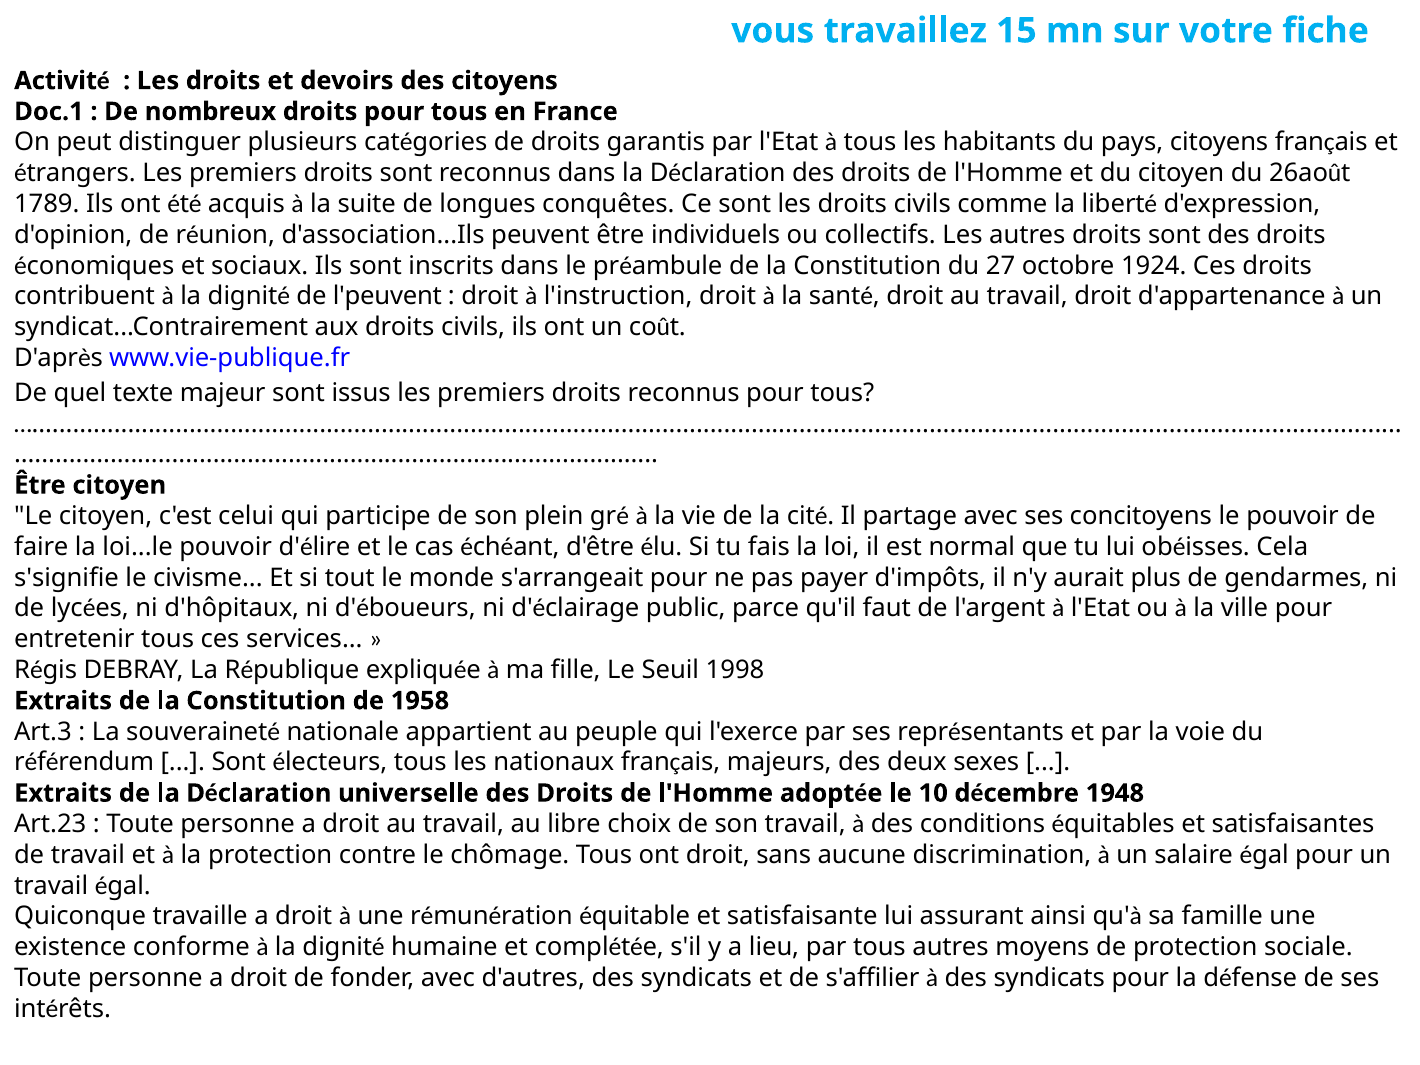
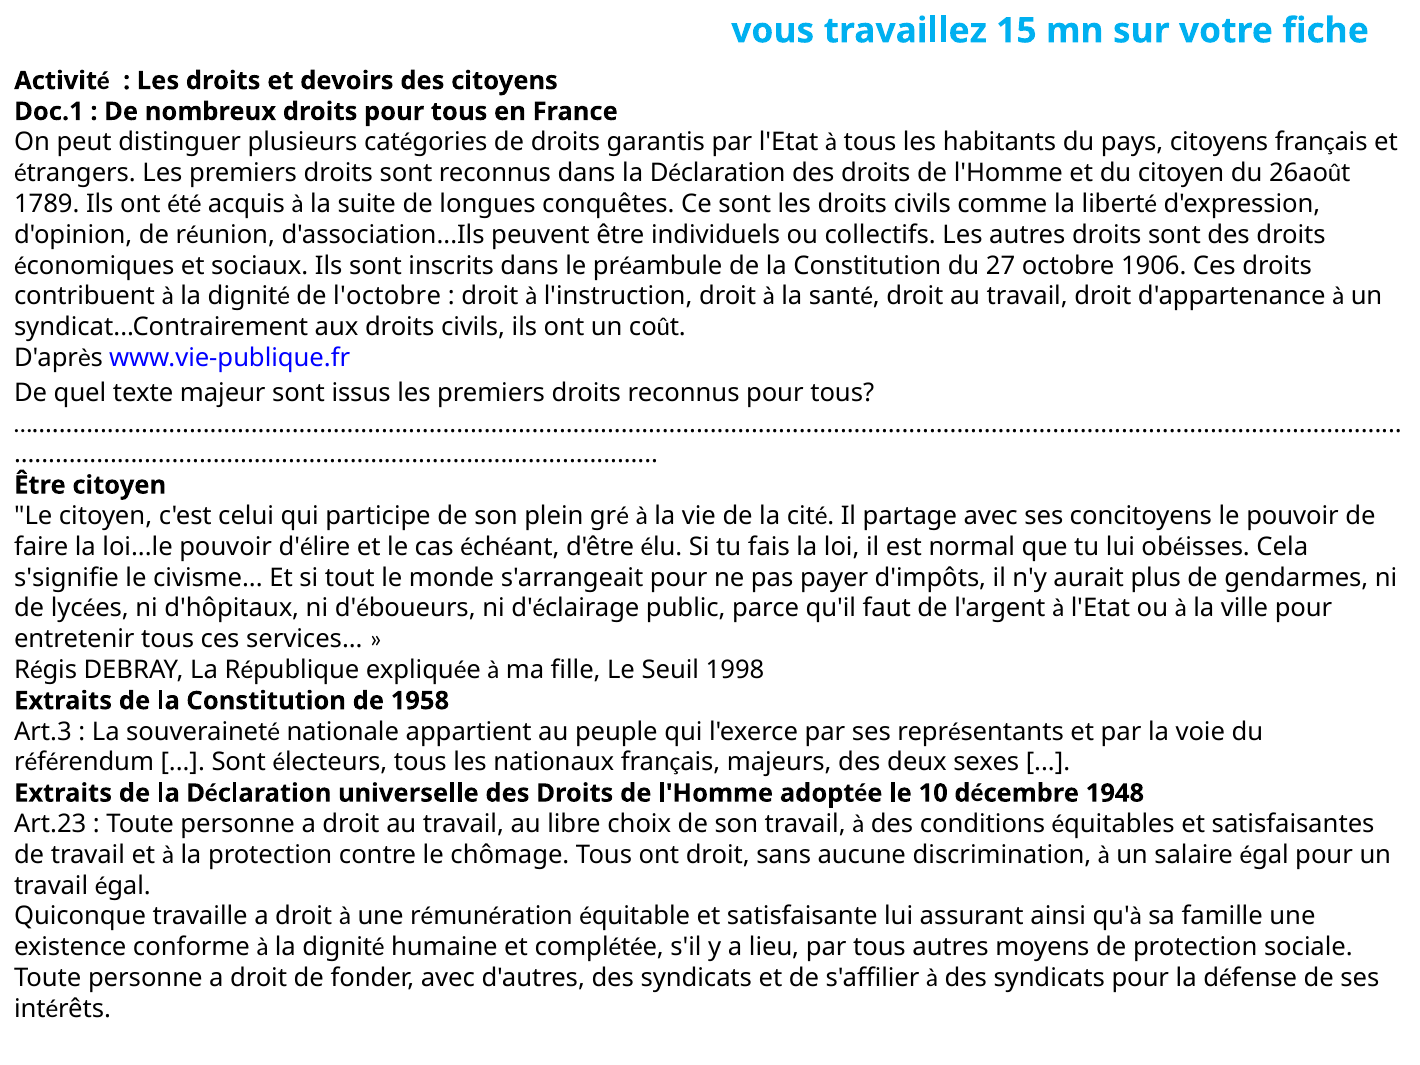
1924: 1924 -> 1906
l'peuvent: l'peuvent -> l'octobre
